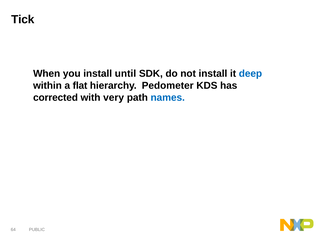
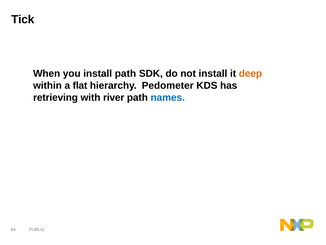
install until: until -> path
deep colour: blue -> orange
corrected: corrected -> retrieving
very: very -> river
